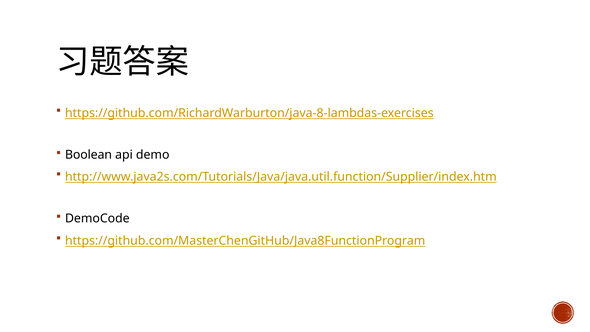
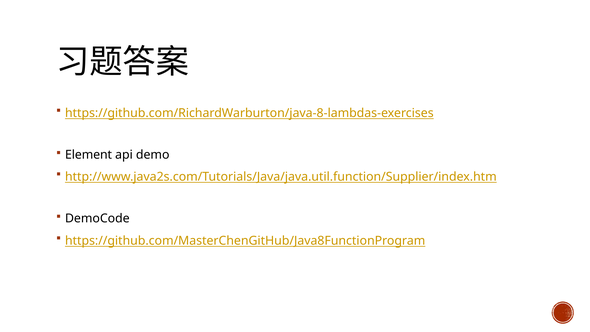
Boolean: Boolean -> Element
